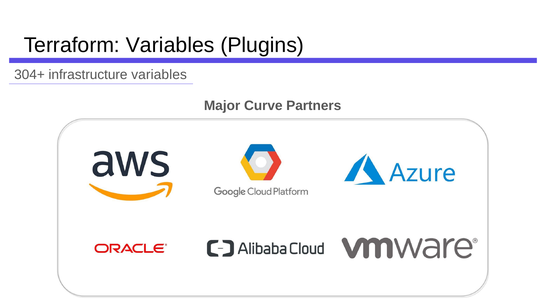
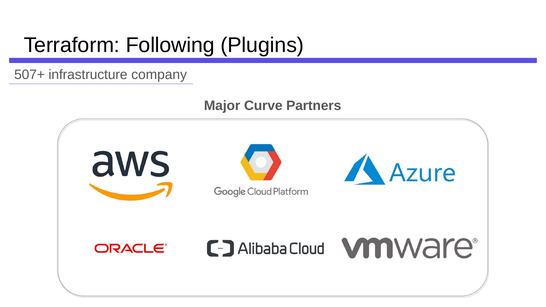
Terraform Variables: Variables -> Following
304+: 304+ -> 507+
infrastructure variables: variables -> company
